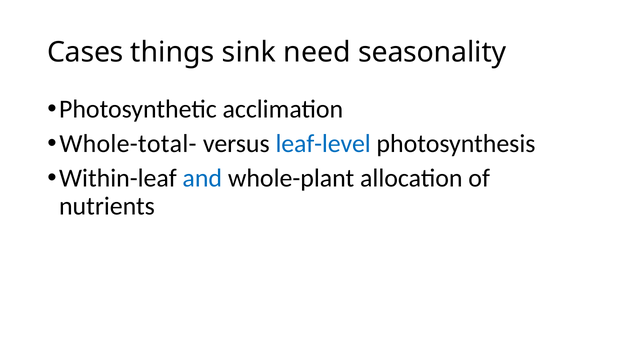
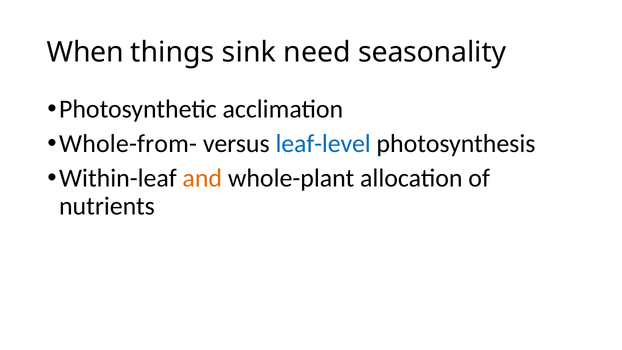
Cases: Cases -> When
Whole-total-: Whole-total- -> Whole-from-
and colour: blue -> orange
